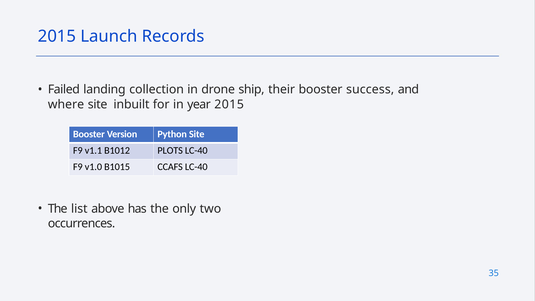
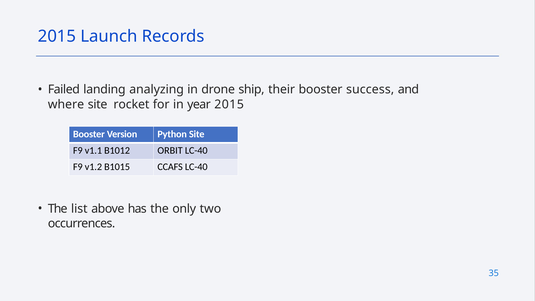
collection: collection -> analyzing
inbuilt: inbuilt -> rocket
PLOTS: PLOTS -> ORBIT
v1.0: v1.0 -> v1.2
